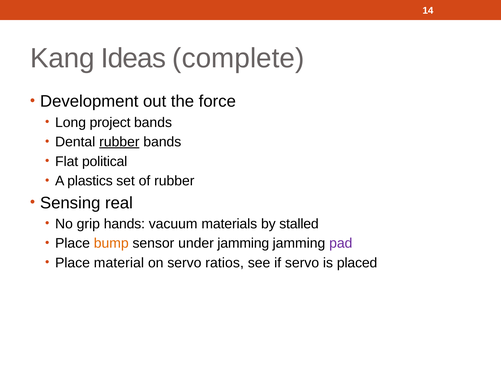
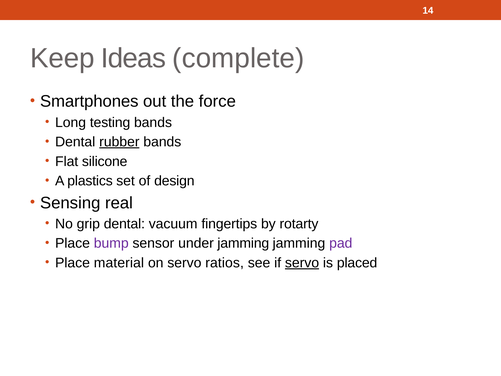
Kang: Kang -> Keep
Development: Development -> Smartphones
project: project -> testing
political: political -> silicone
of rubber: rubber -> design
grip hands: hands -> dental
materials: materials -> fingertips
stalled: stalled -> rotarty
bump colour: orange -> purple
servo at (302, 263) underline: none -> present
